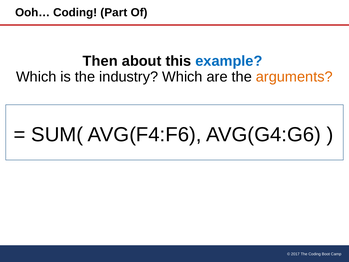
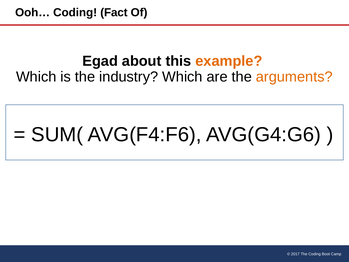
Part: Part -> Fact
Then: Then -> Egad
example colour: blue -> orange
